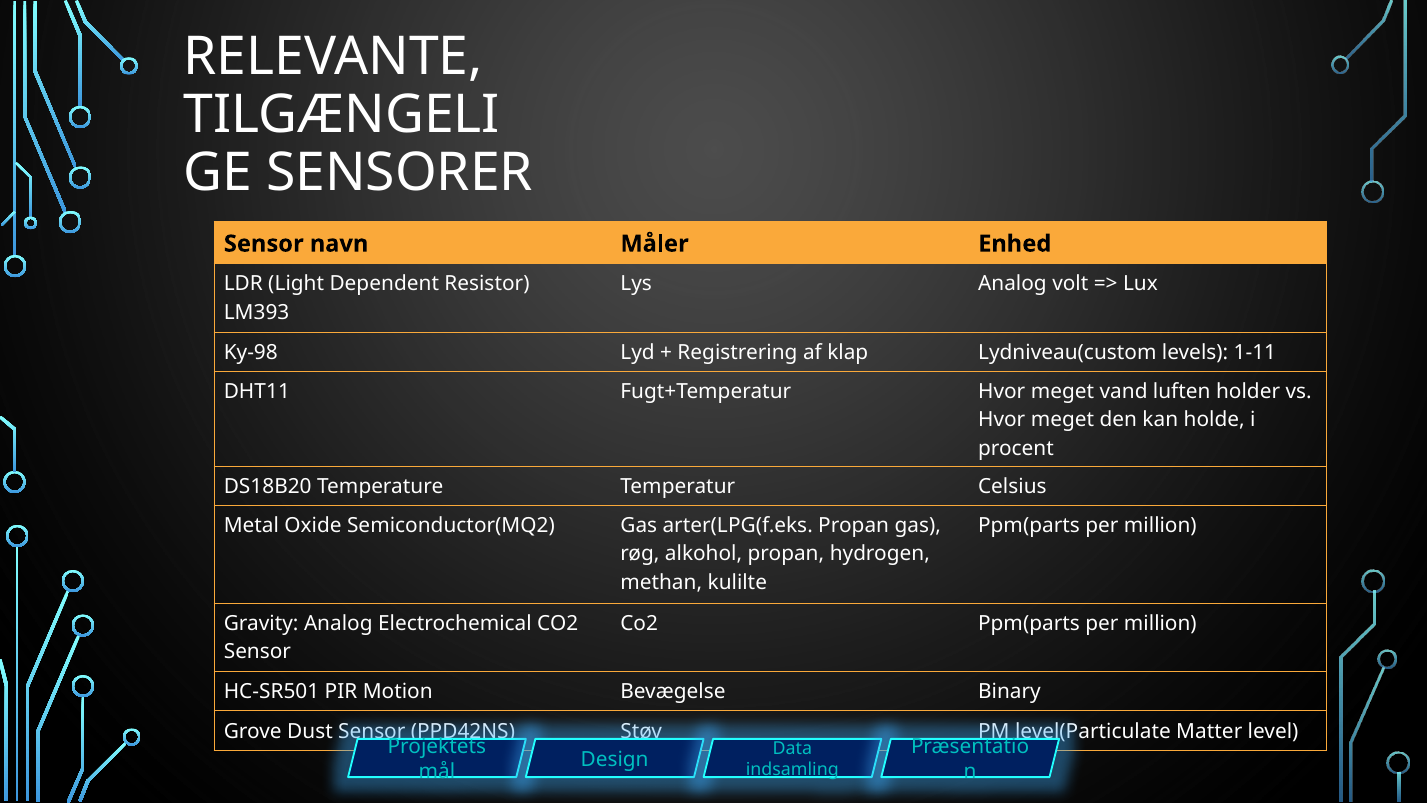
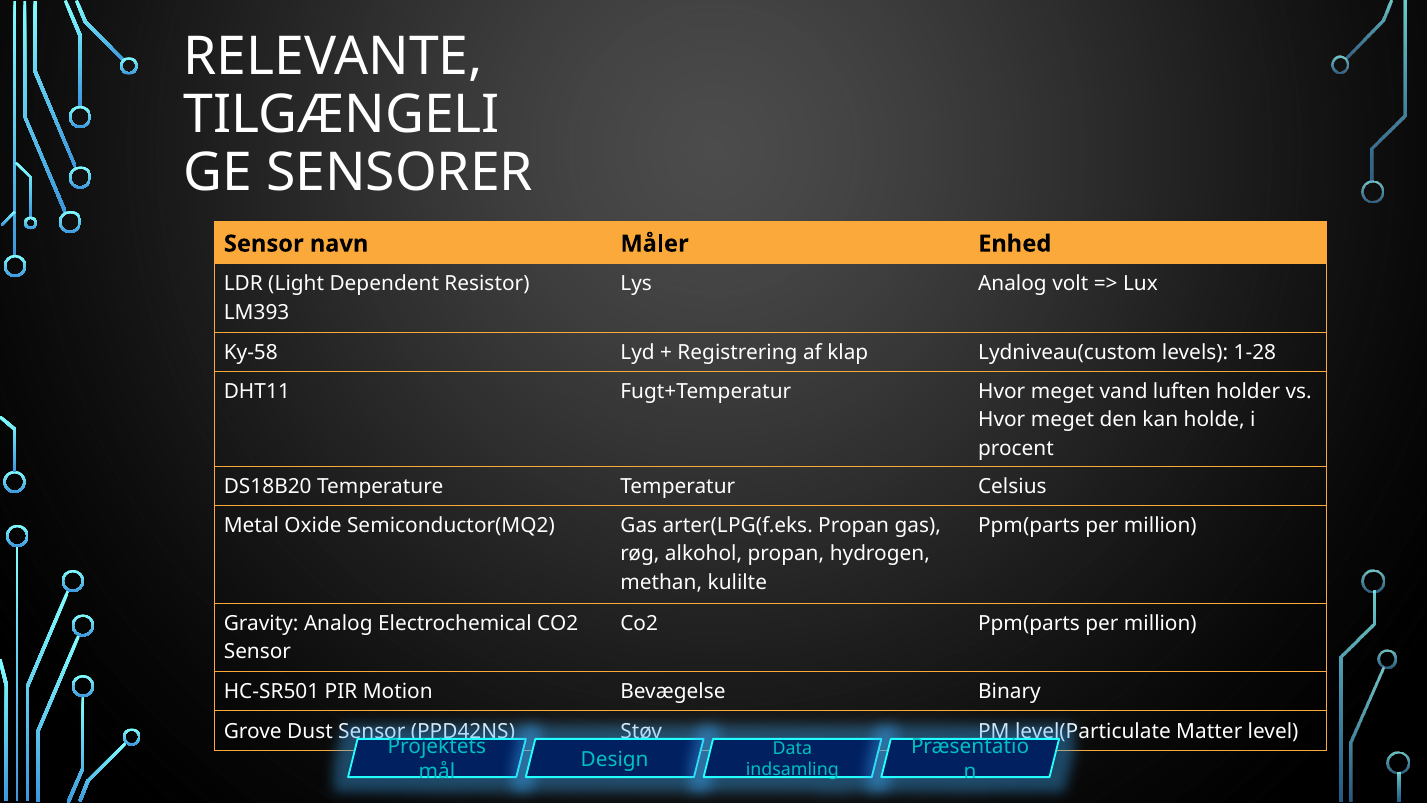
Ky-98: Ky-98 -> Ky-58
1-11: 1-11 -> 1-28
